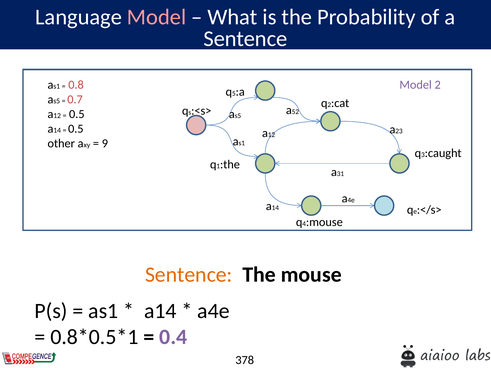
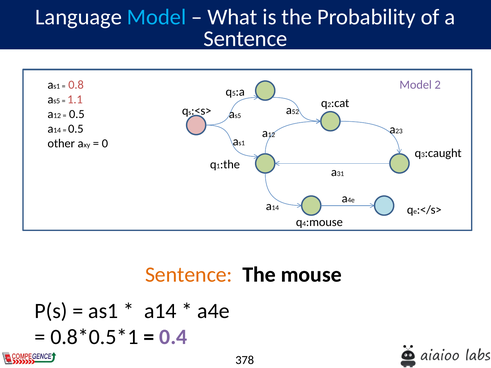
Model at (157, 17) colour: pink -> light blue
0.7: 0.7 -> 1.1
9: 9 -> 0
